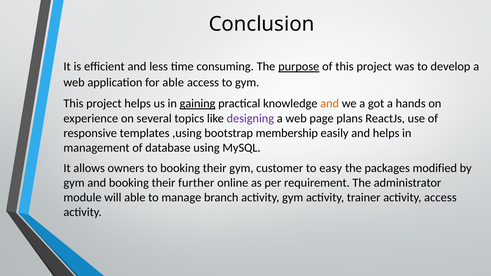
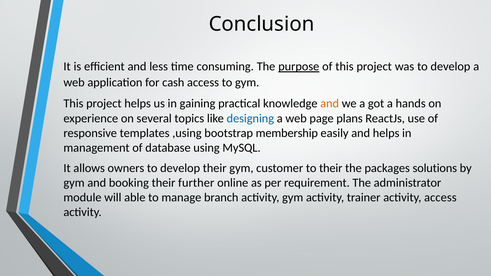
for able: able -> cash
gaining underline: present -> none
designing colour: purple -> blue
owners to booking: booking -> develop
to easy: easy -> their
modified: modified -> solutions
